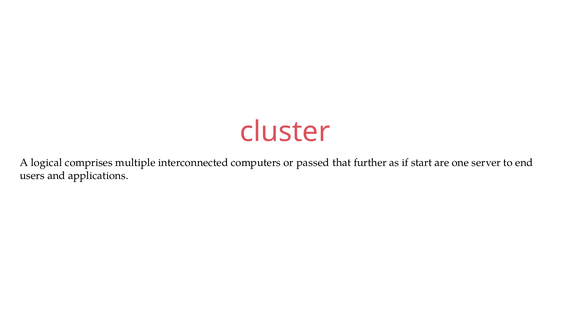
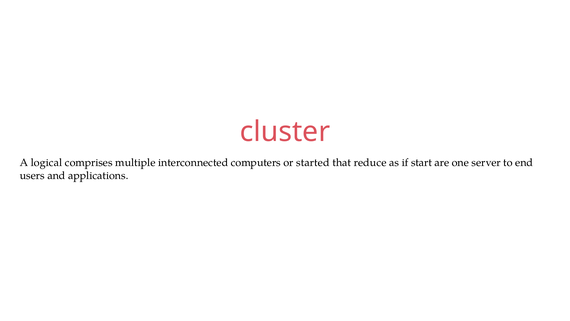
passed: passed -> started
further: further -> reduce
